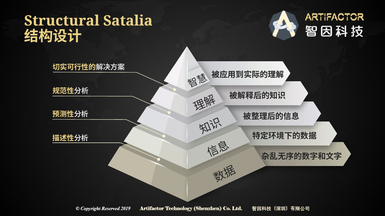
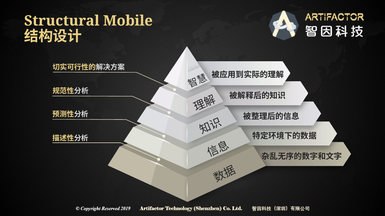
Satalia: Satalia -> Mobile
